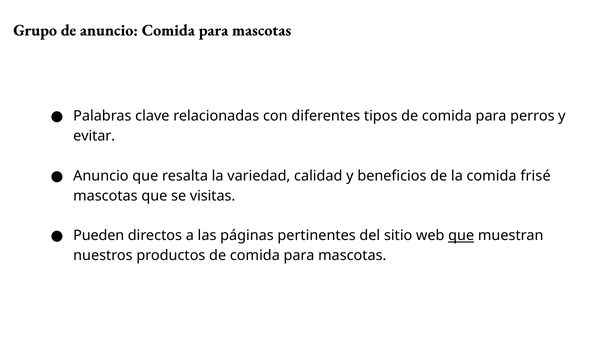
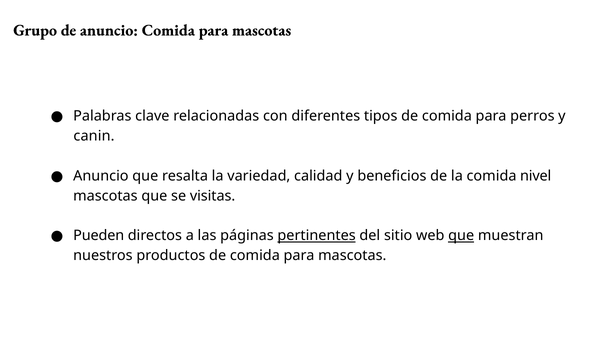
evitar: evitar -> canin
frisé: frisé -> nivel
pertinentes underline: none -> present
